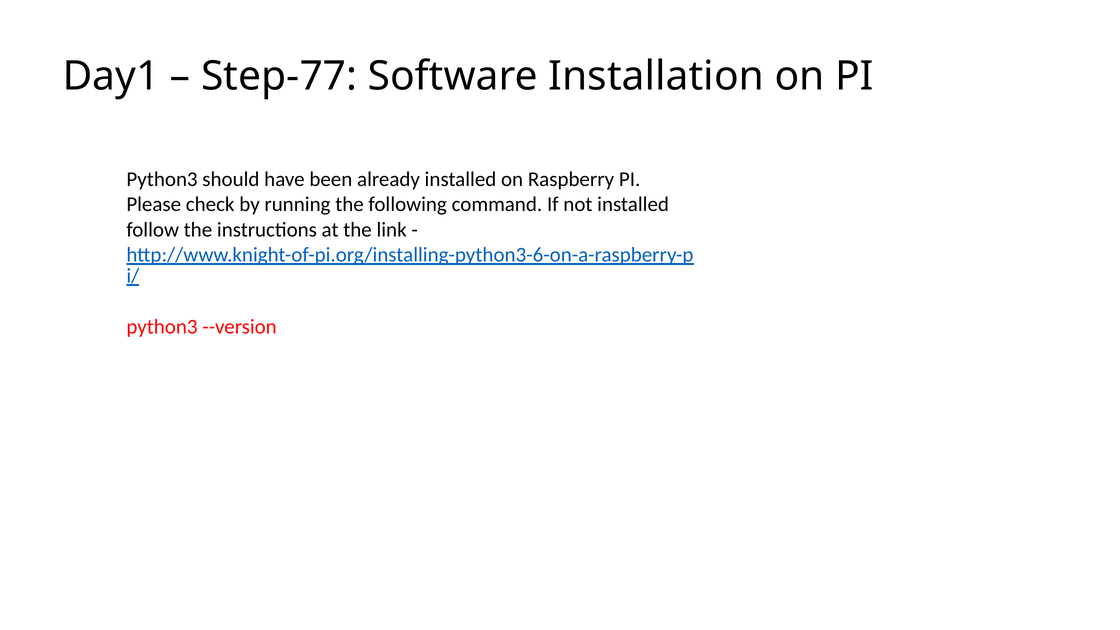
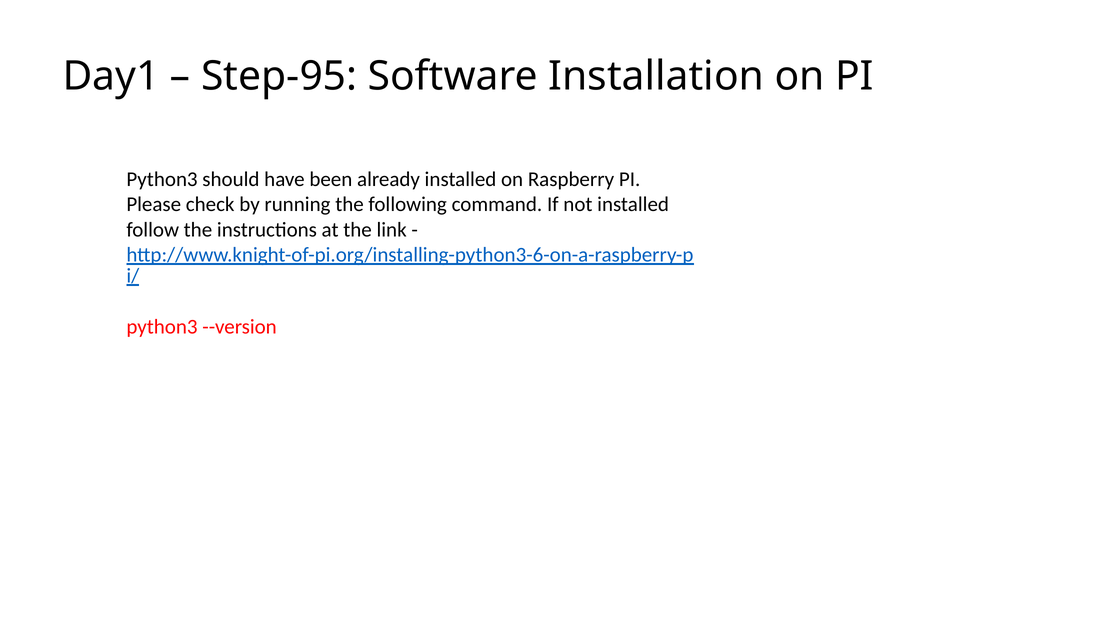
Step-77: Step-77 -> Step-95
